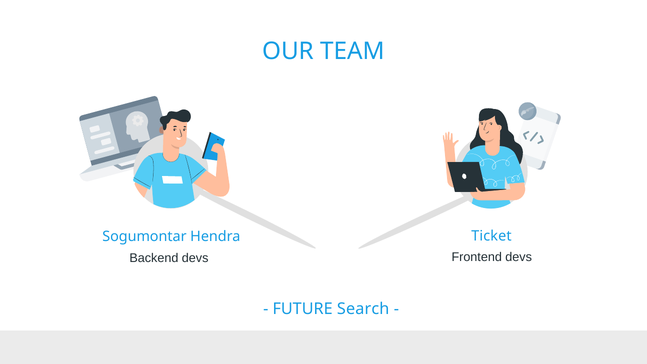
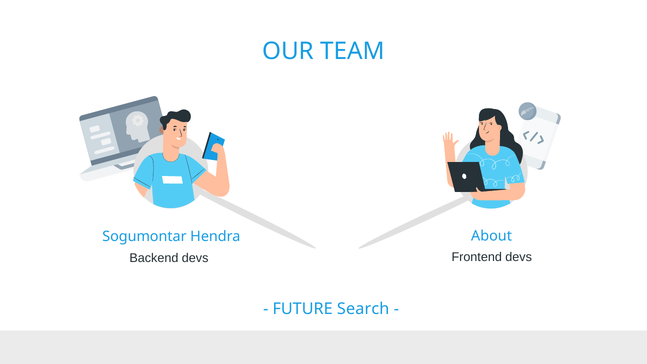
Ticket: Ticket -> About
